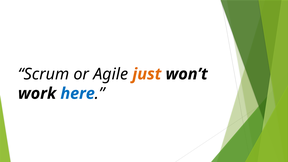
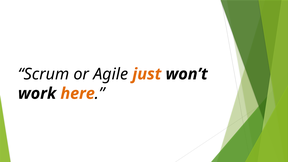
here colour: blue -> orange
